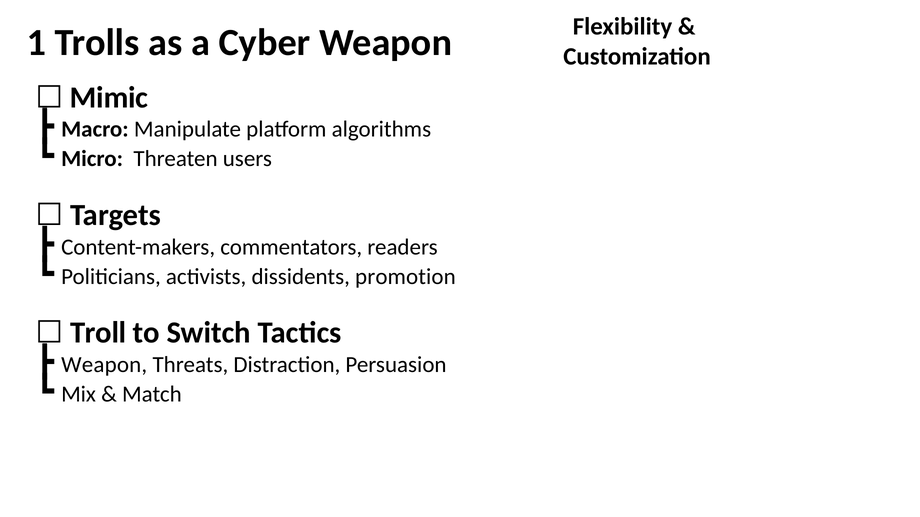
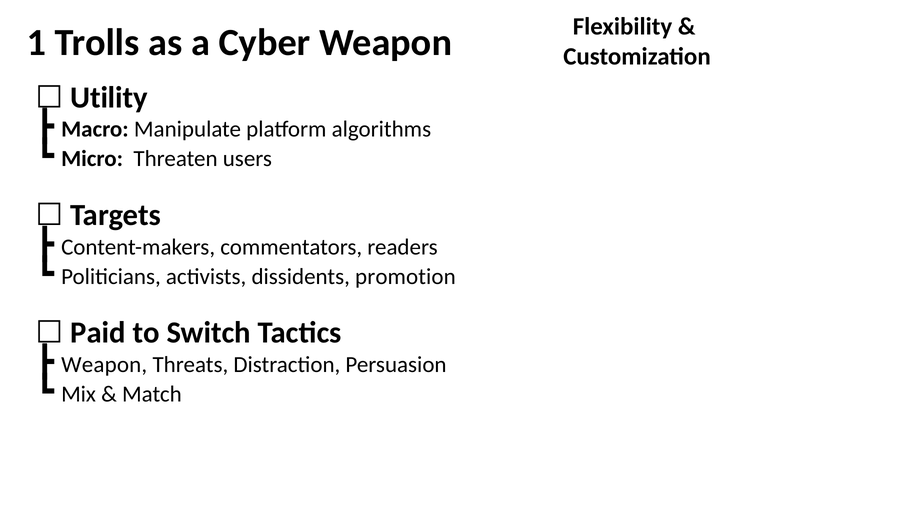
Mimic: Mimic -> Utility
Troll: Troll -> Paid
